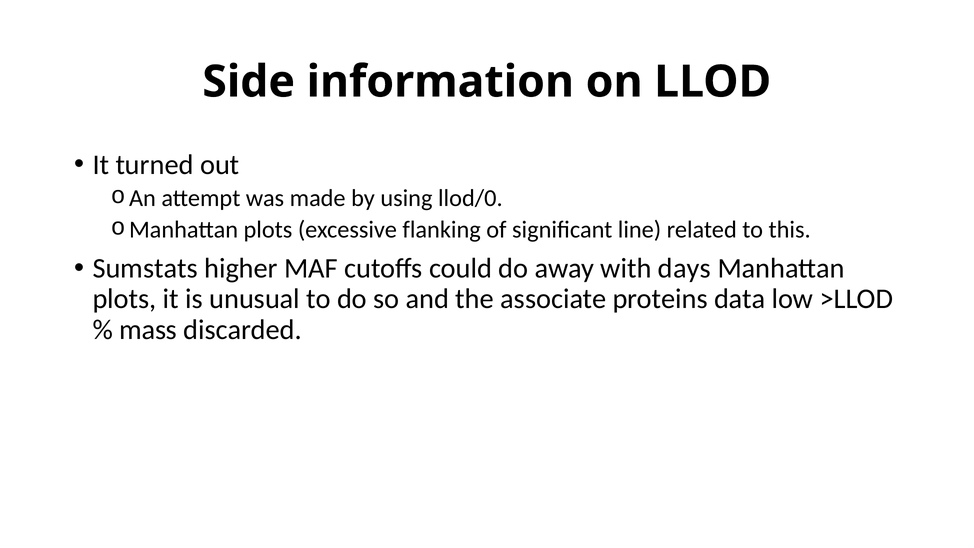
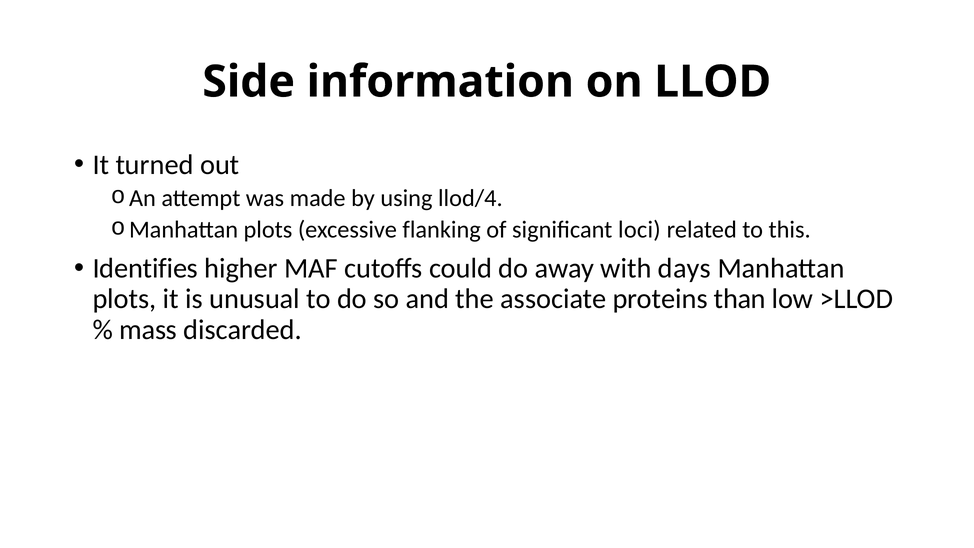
llod/0: llod/0 -> llod/4
line: line -> loci
Sumstats: Sumstats -> Identifies
data: data -> than
